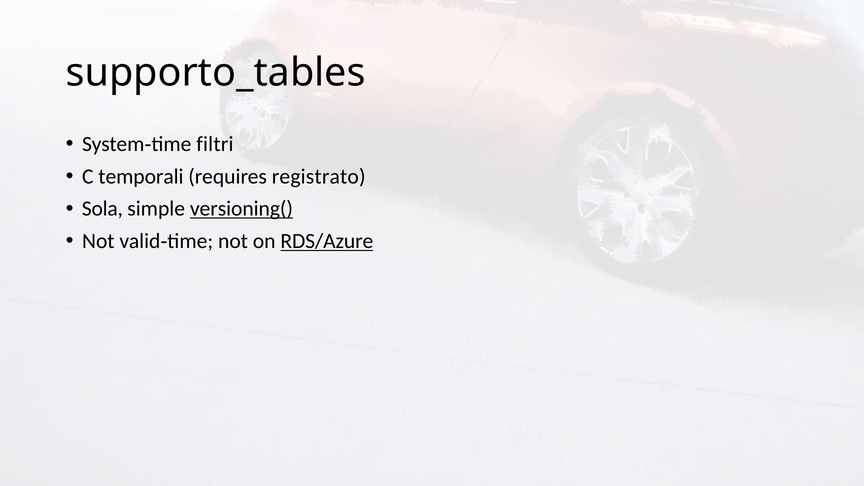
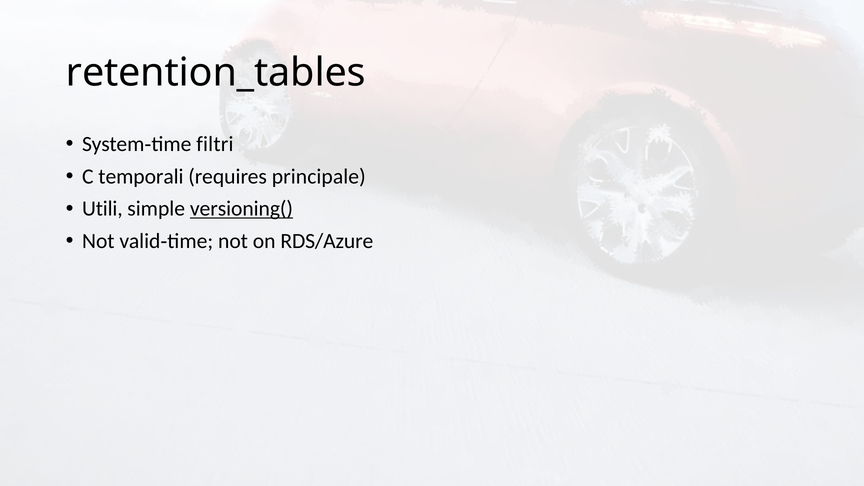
supporto_tables: supporto_tables -> retention_tables
registrato: registrato -> principale
Sola: Sola -> Utili
RDS/Azure underline: present -> none
